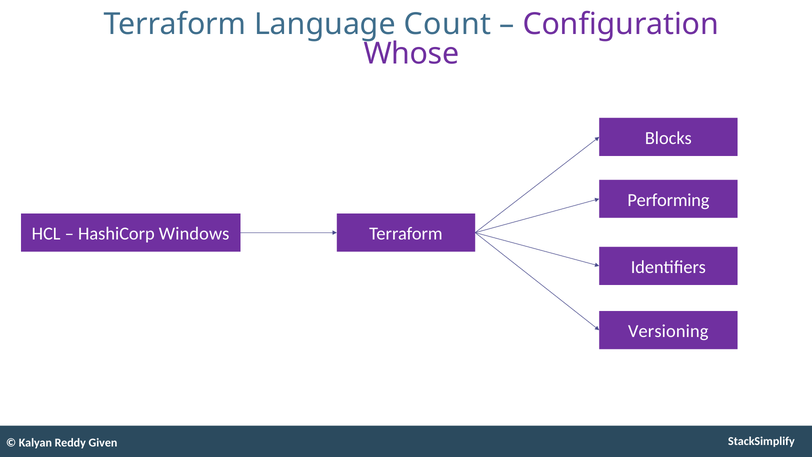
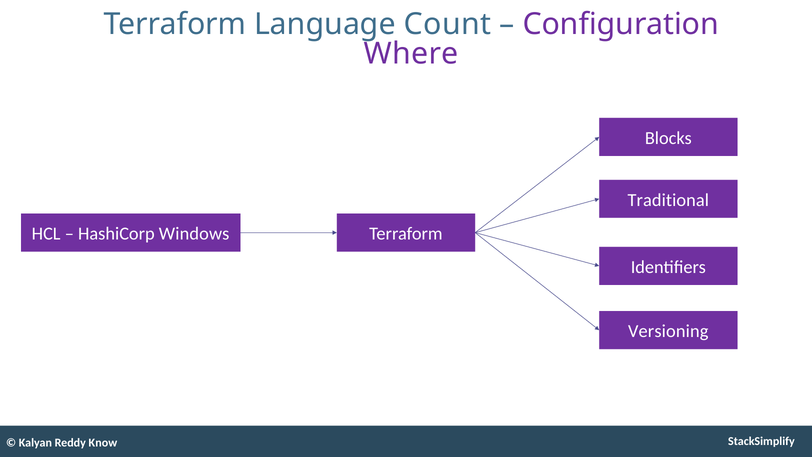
Whose: Whose -> Where
Performing: Performing -> Traditional
Given: Given -> Know
